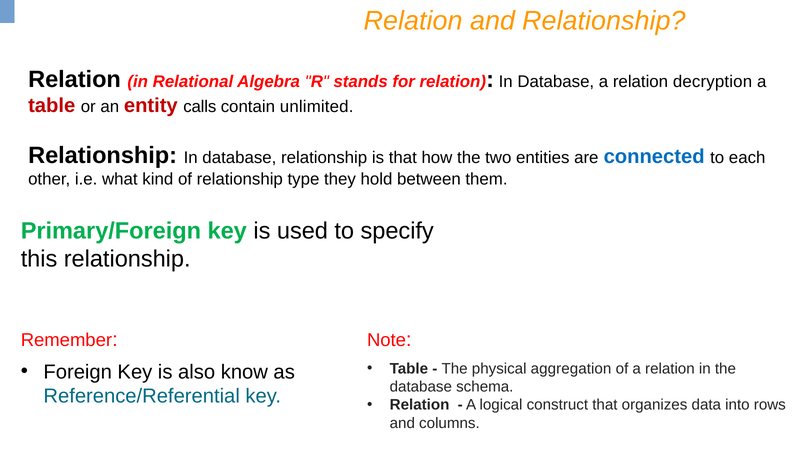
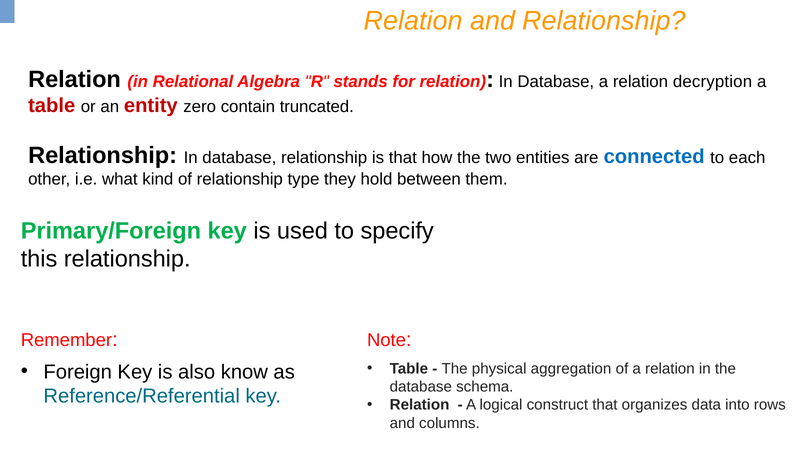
calls: calls -> zero
unlimited: unlimited -> truncated
